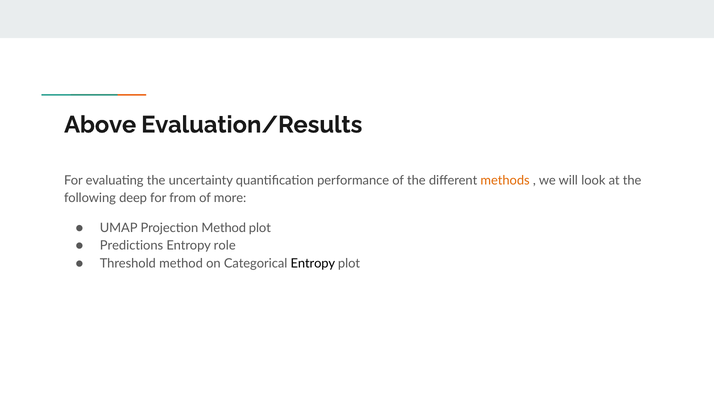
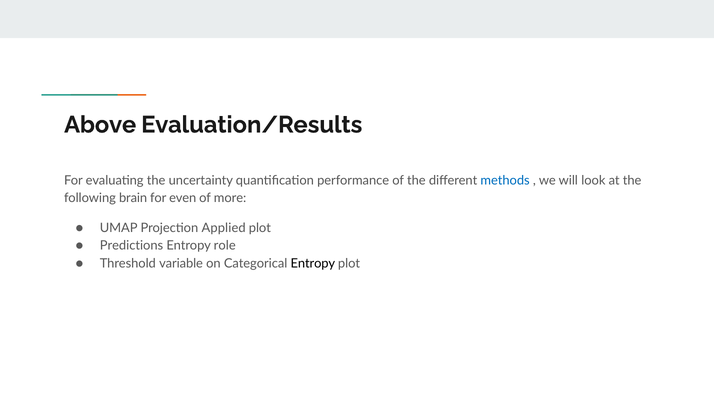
methods colour: orange -> blue
deep: deep -> brain
from: from -> even
Projection Method: Method -> Applied
Threshold method: method -> variable
